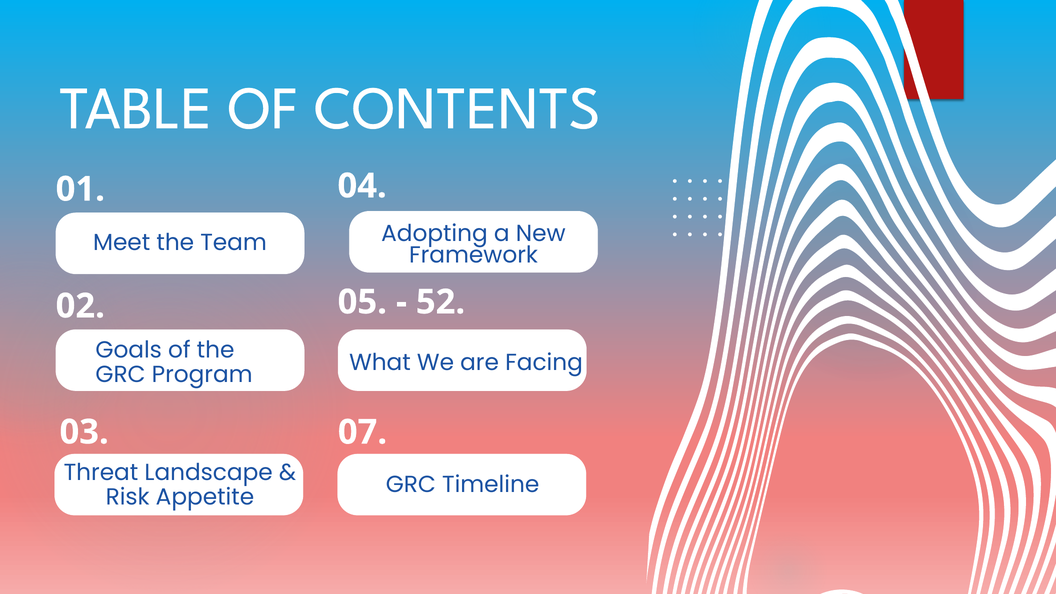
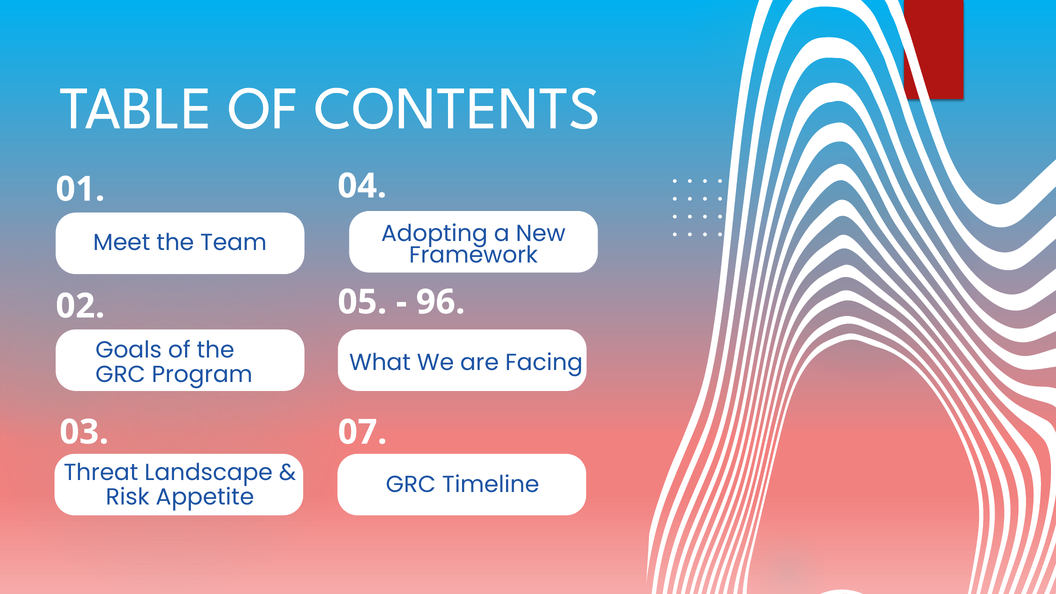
52: 52 -> 96
